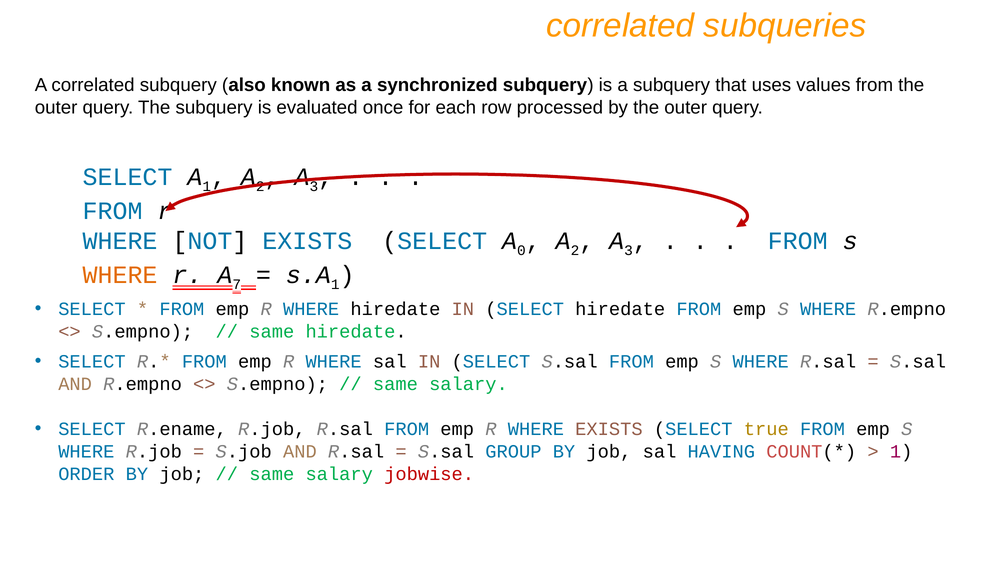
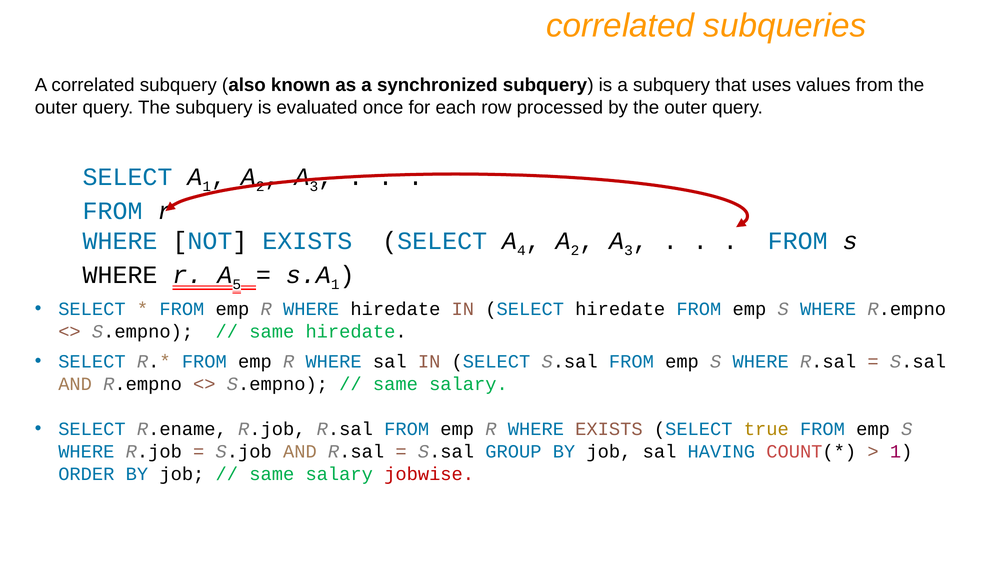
0: 0 -> 4
WHERE at (120, 275) colour: orange -> black
7: 7 -> 5
